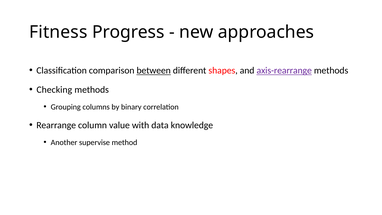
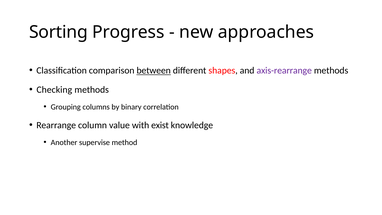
Fitness: Fitness -> Sorting
axis-rearrange underline: present -> none
data: data -> exist
